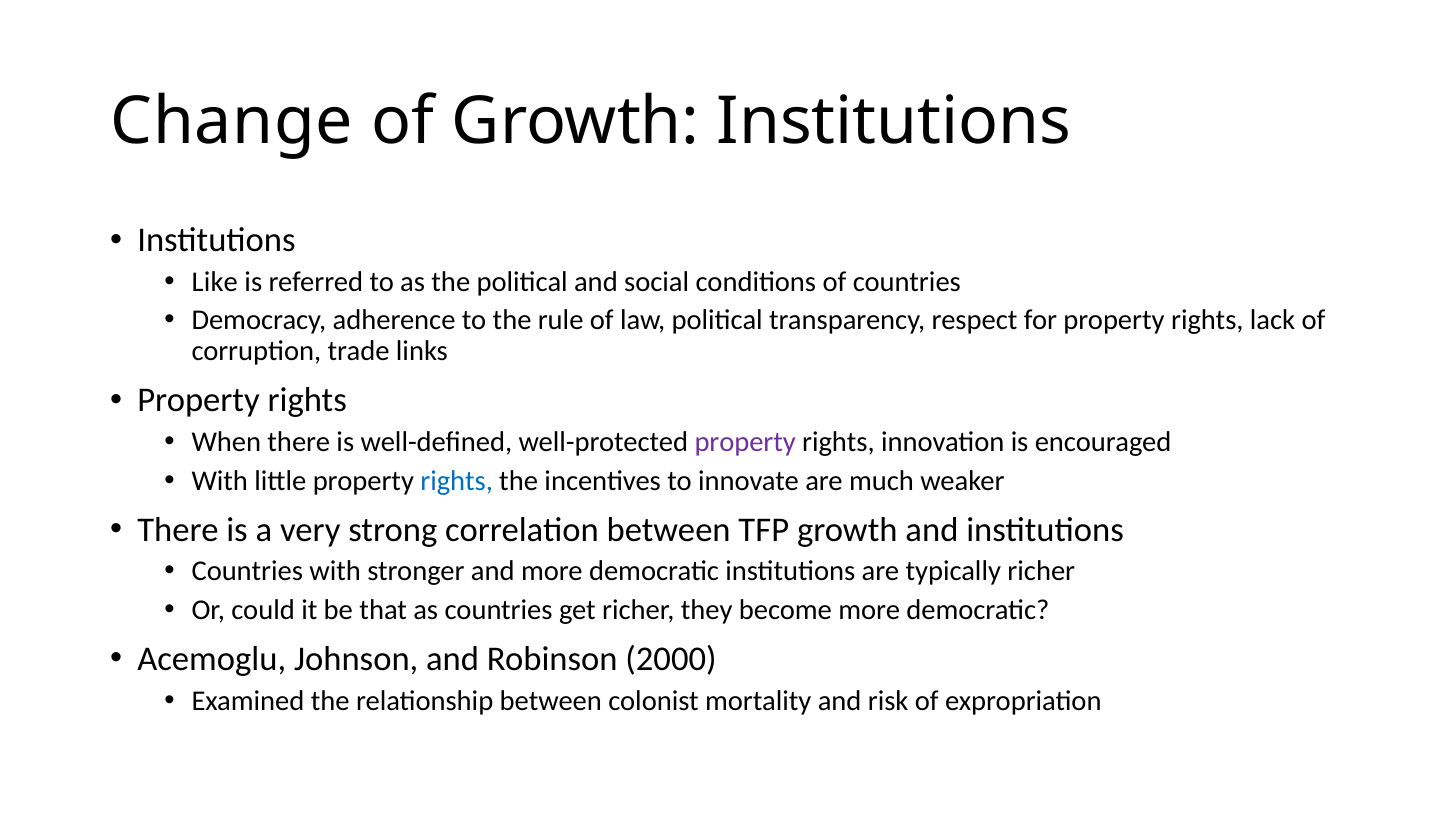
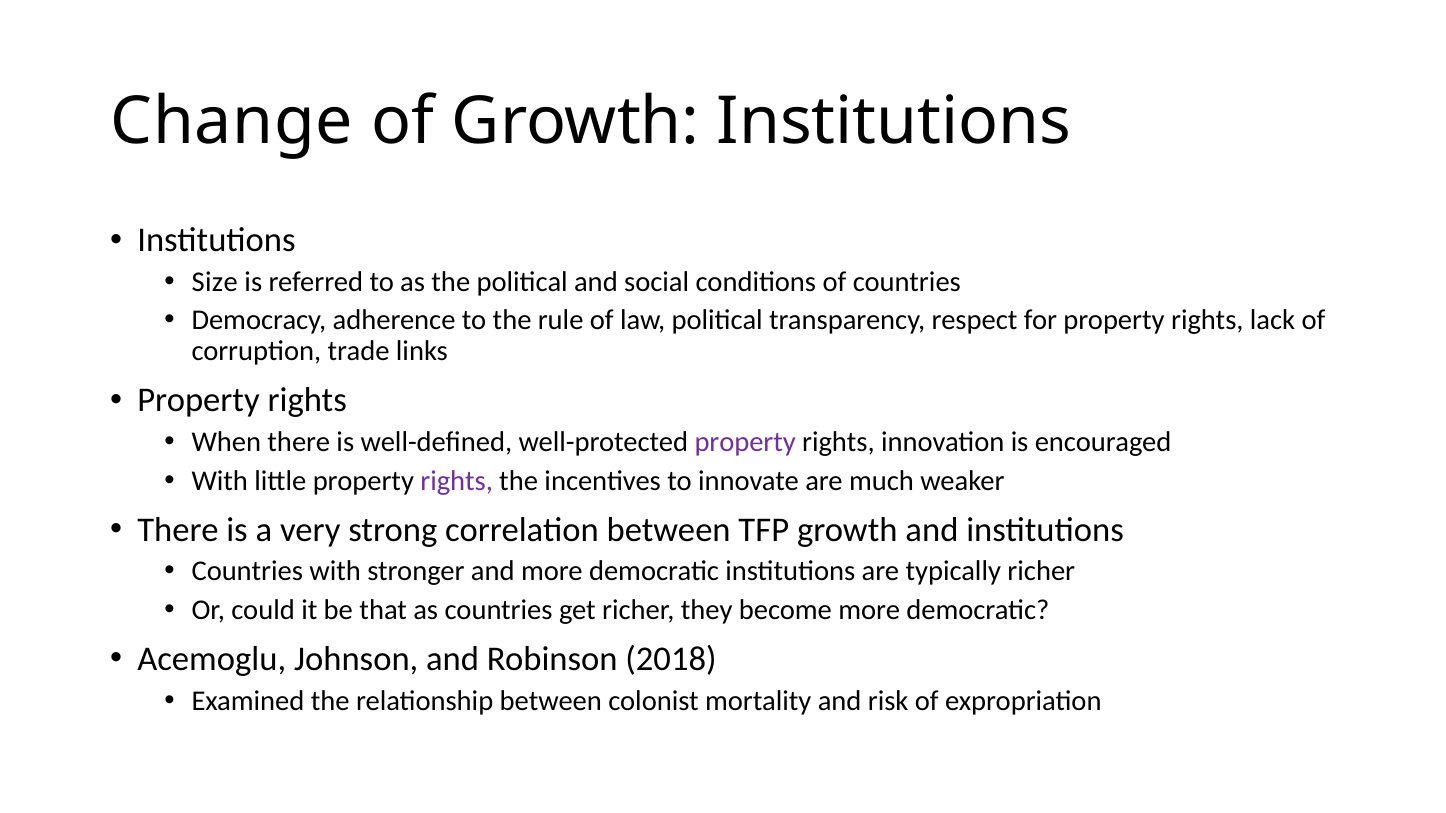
Like: Like -> Size
rights at (457, 481) colour: blue -> purple
2000: 2000 -> 2018
